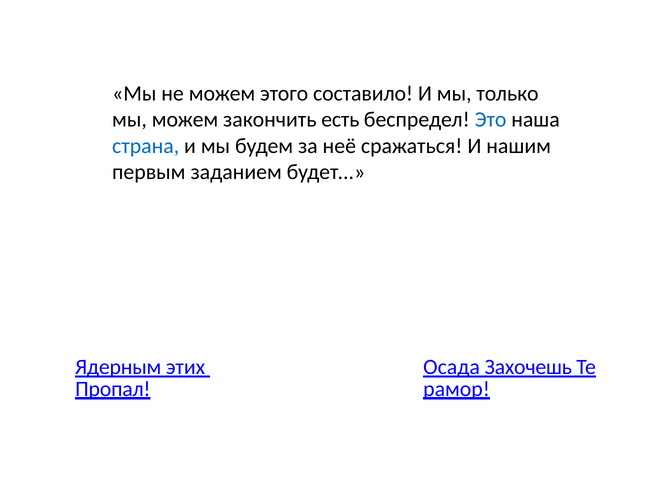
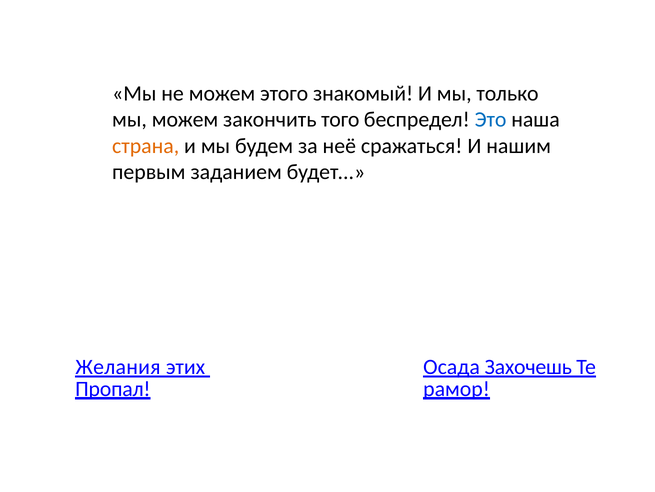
составило: составило -> знакомый
есть: есть -> того
страна colour: blue -> orange
Ядерным: Ядерным -> Желания
